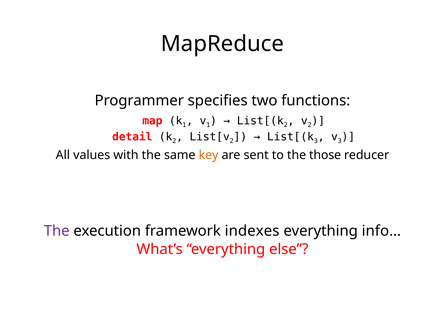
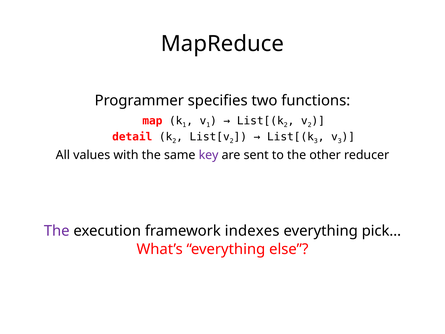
key colour: orange -> purple
those: those -> other
info…: info… -> pick…
